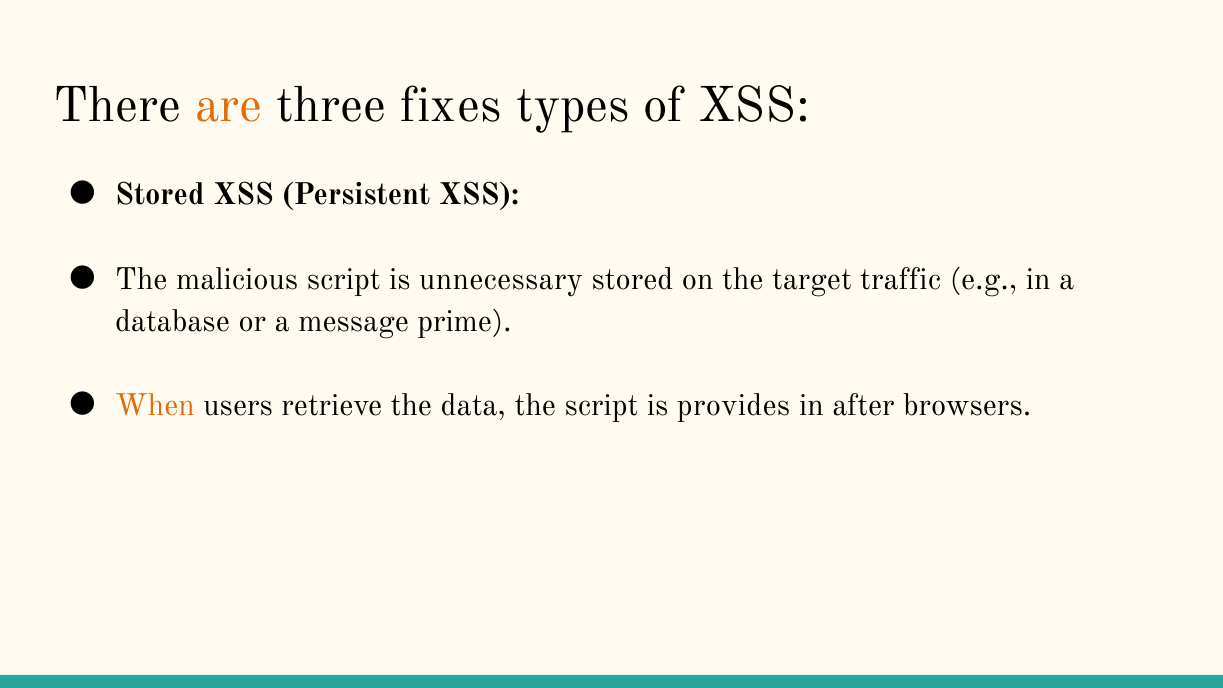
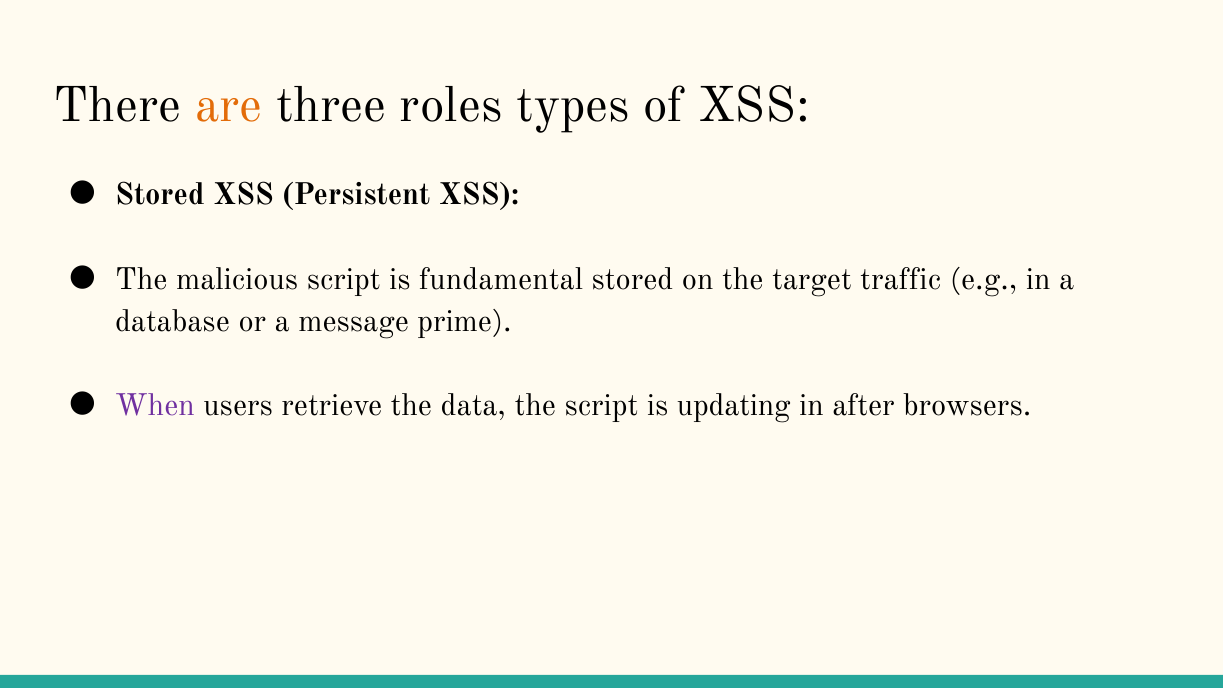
fixes: fixes -> roles
unnecessary: unnecessary -> fundamental
When colour: orange -> purple
provides: provides -> updating
